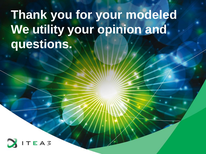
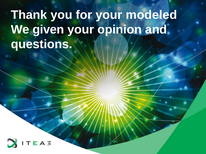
utility: utility -> given
